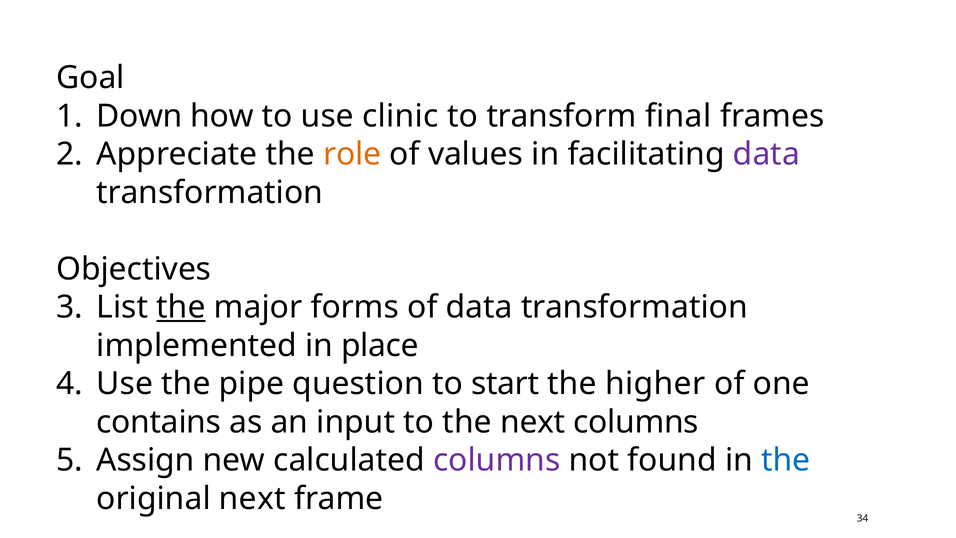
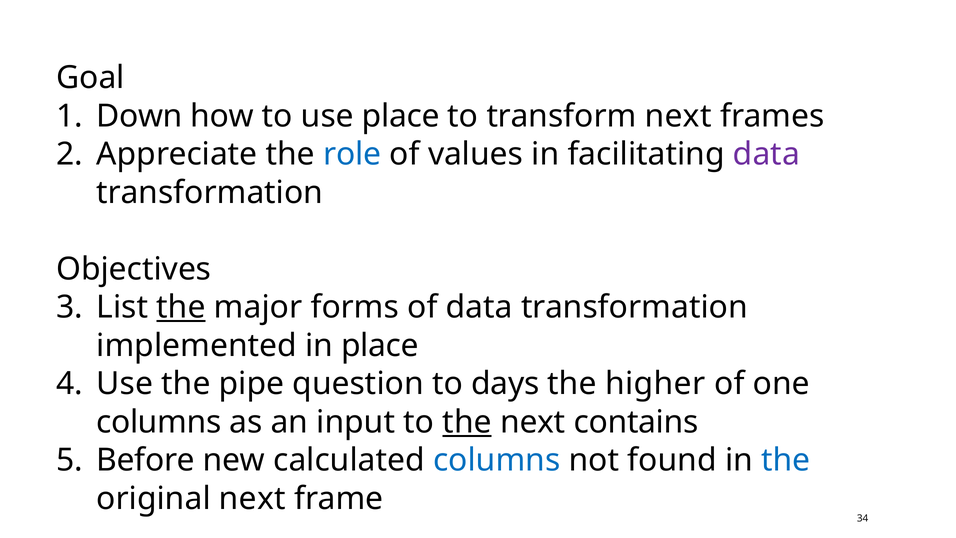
use clinic: clinic -> place
transform final: final -> next
role colour: orange -> blue
start: start -> days
contains at (159, 422): contains -> columns
the at (467, 422) underline: none -> present
next columns: columns -> contains
Assign: Assign -> Before
columns at (497, 460) colour: purple -> blue
